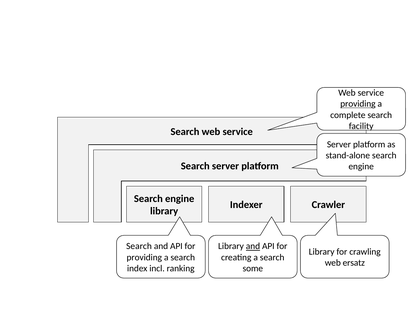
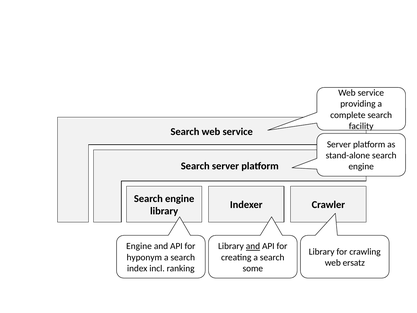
providing at (358, 104) underline: present -> none
Search at (139, 246): Search -> Engine
providing at (144, 257): providing -> hyponym
